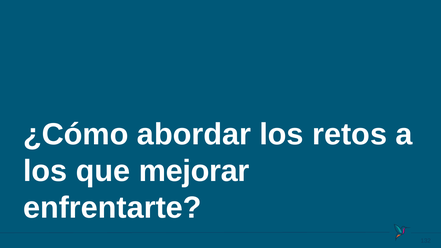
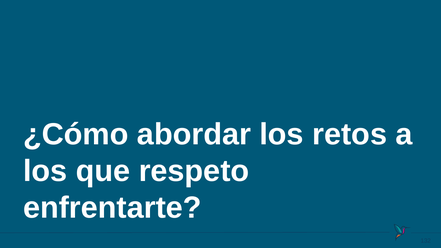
mejorar: mejorar -> respeto
